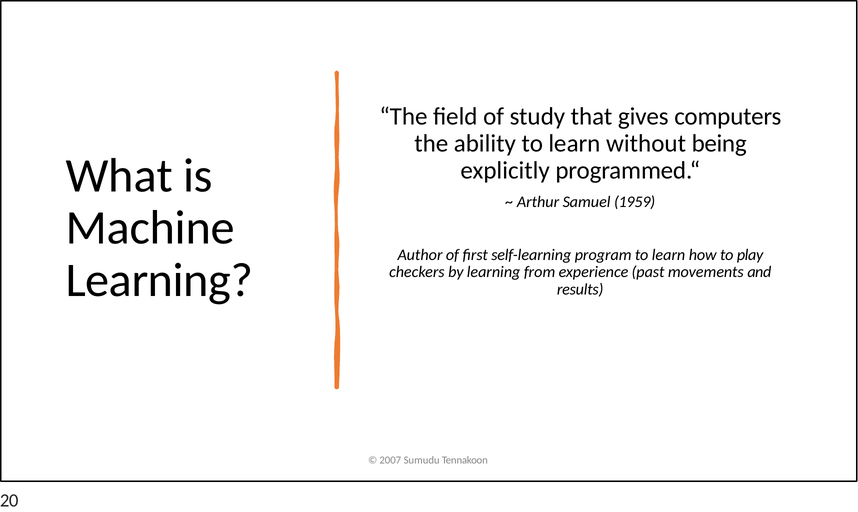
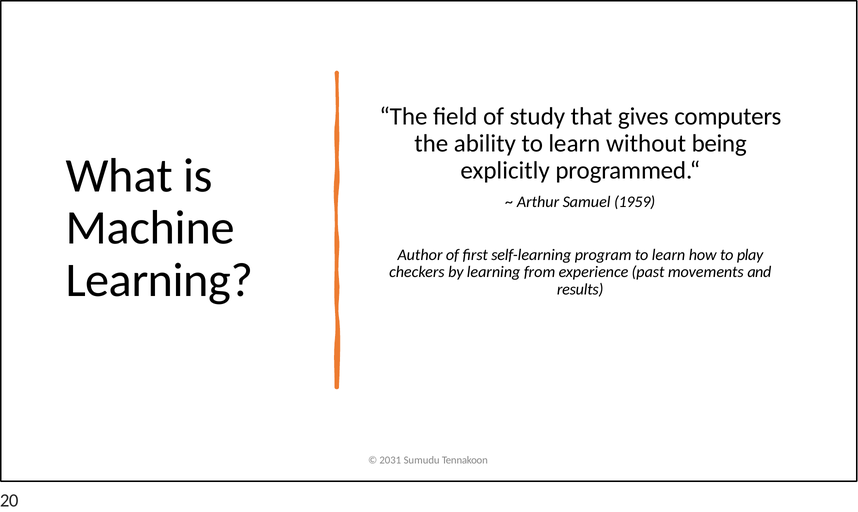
2007: 2007 -> 2031
